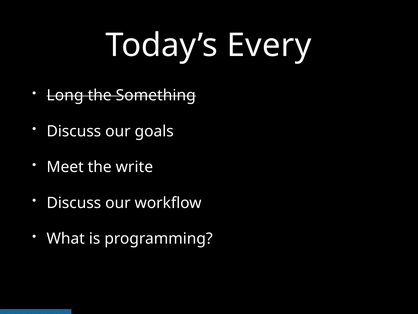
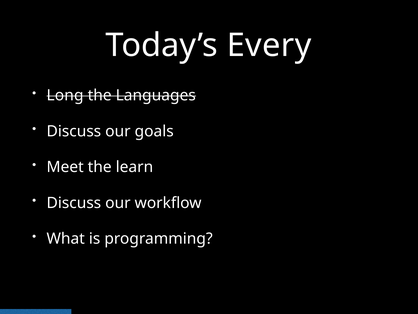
Something: Something -> Languages
write: write -> learn
